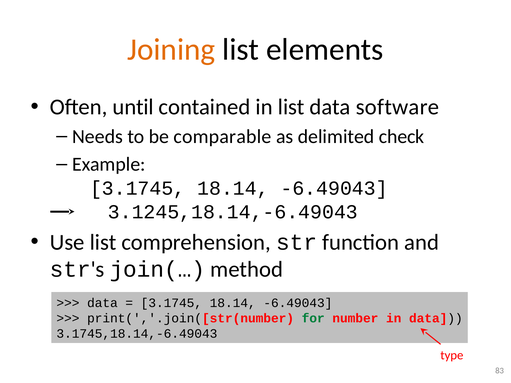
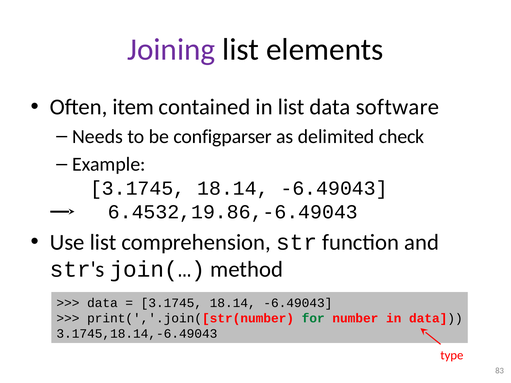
Joining colour: orange -> purple
until: until -> item
comparable: comparable -> configparser
3.1245,18.14,-6.49043: 3.1245,18.14,-6.49043 -> 6.4532,19.86,-6.49043
